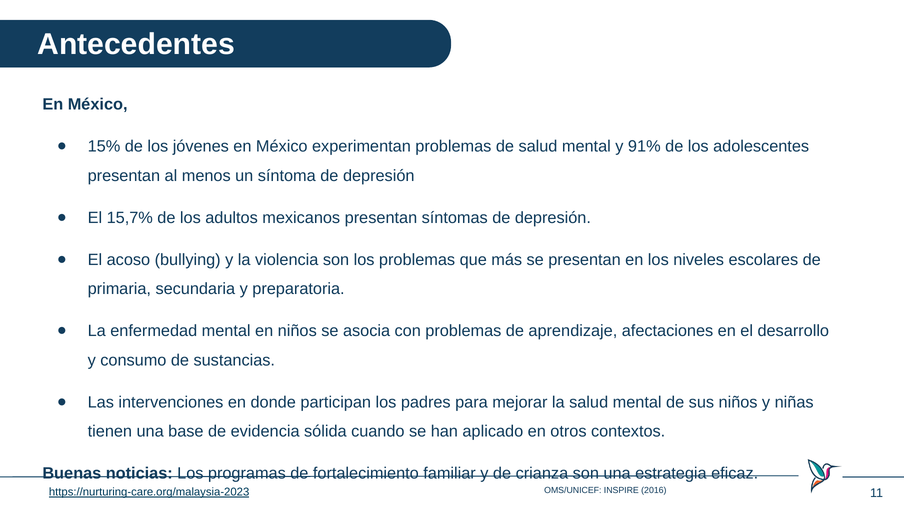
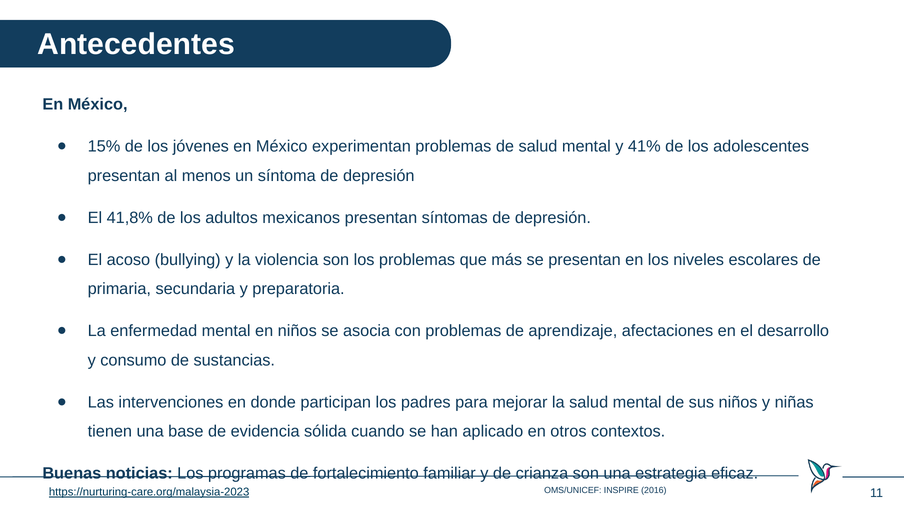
91%: 91% -> 41%
15,7%: 15,7% -> 41,8%
